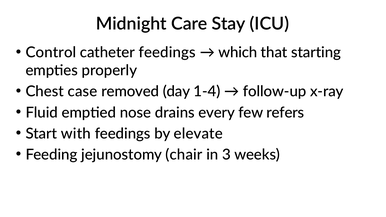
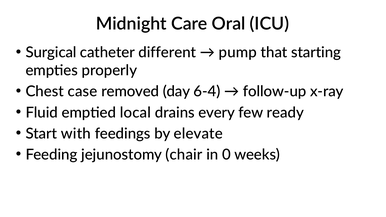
Stay: Stay -> Oral
Control: Control -> Surgical
catheter feedings: feedings -> different
which: which -> pump
1-4: 1-4 -> 6-4
nose: nose -> local
refers: refers -> ready
3: 3 -> 0
